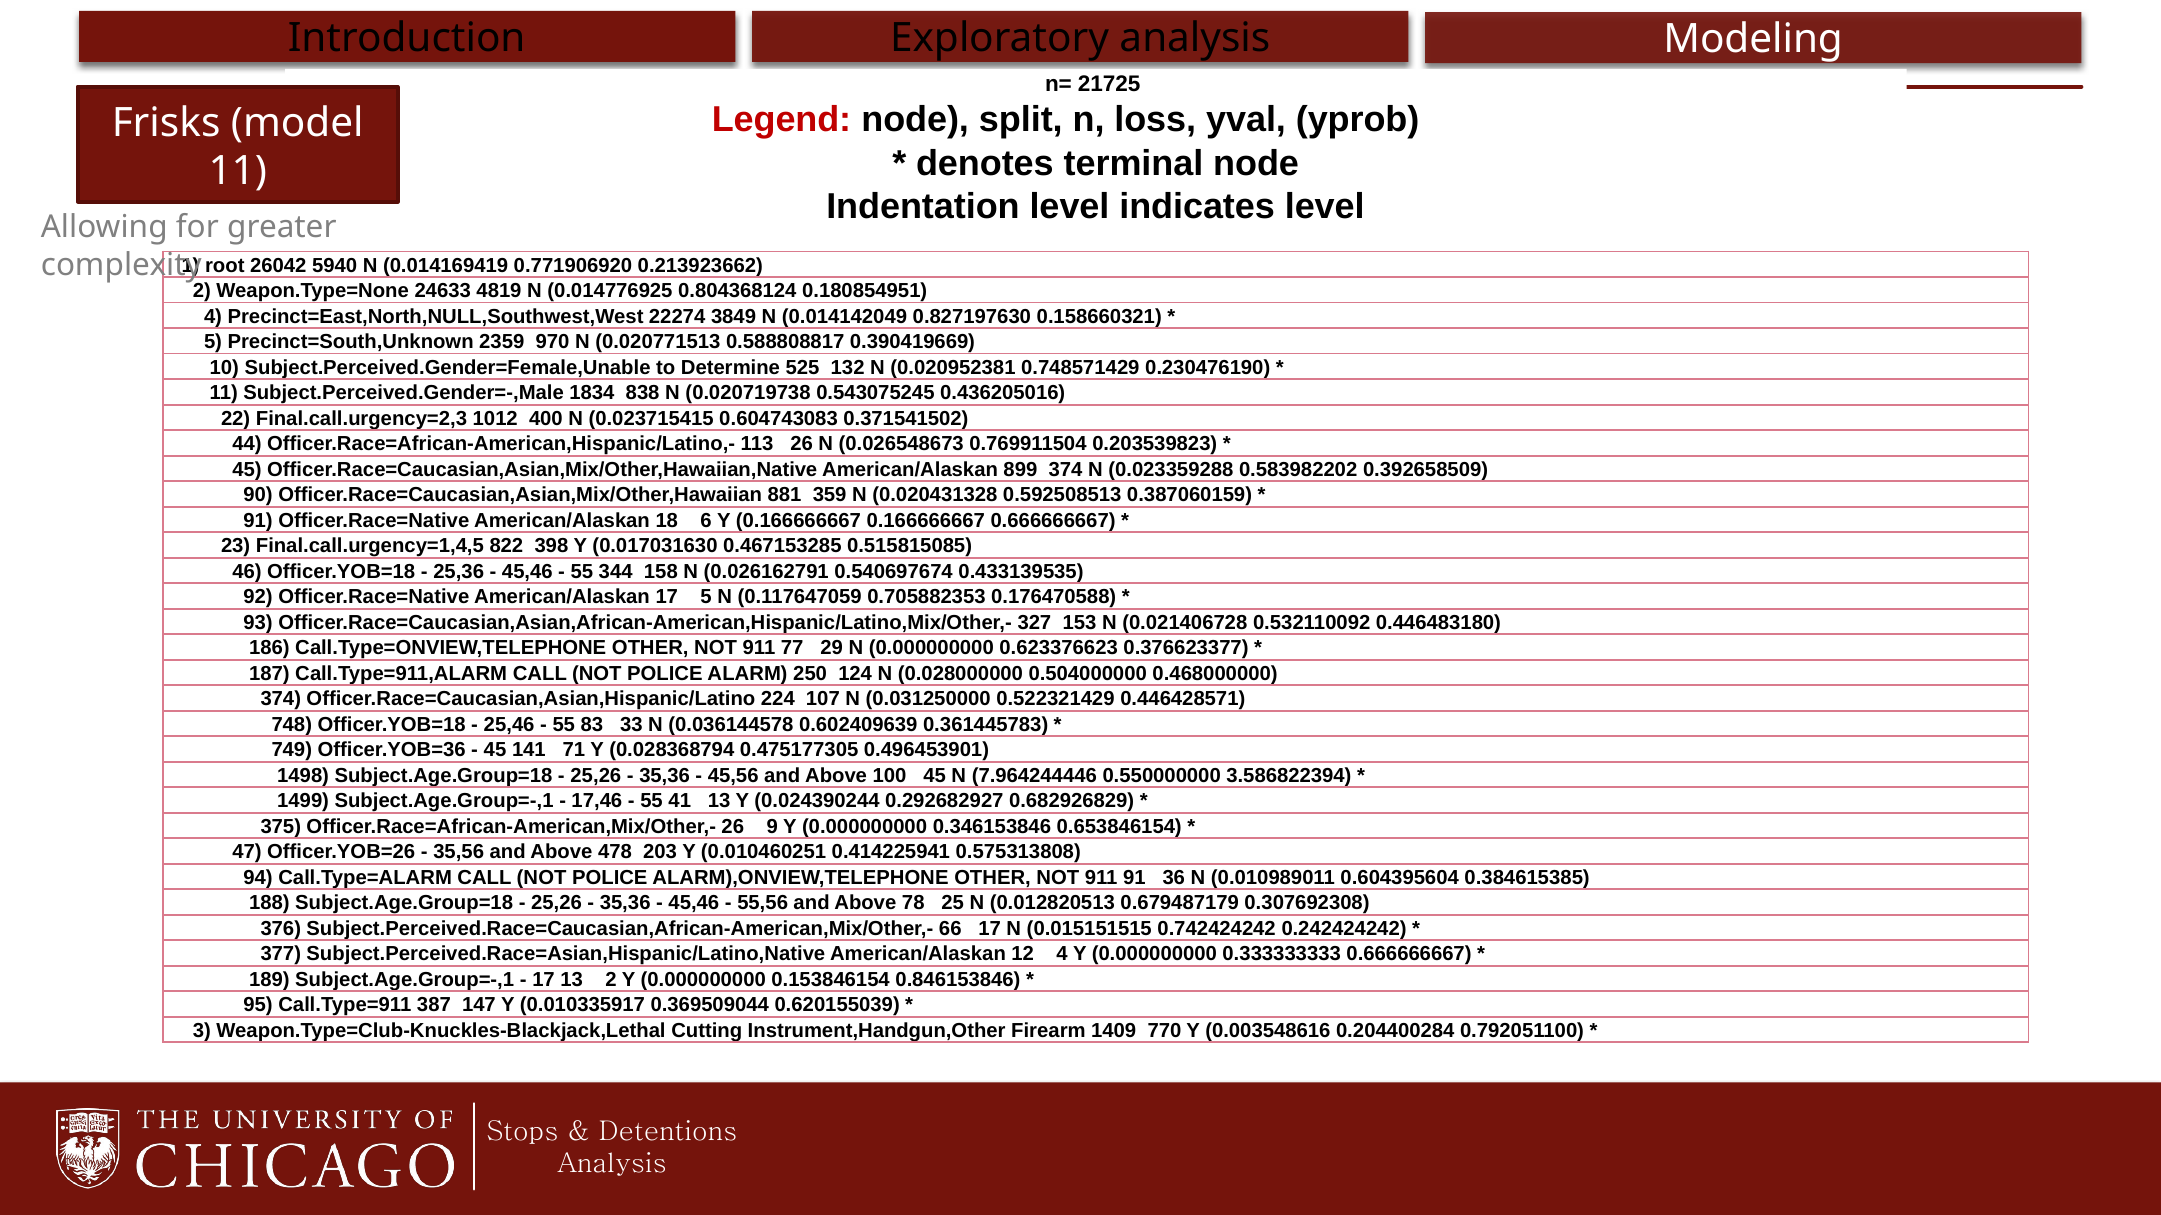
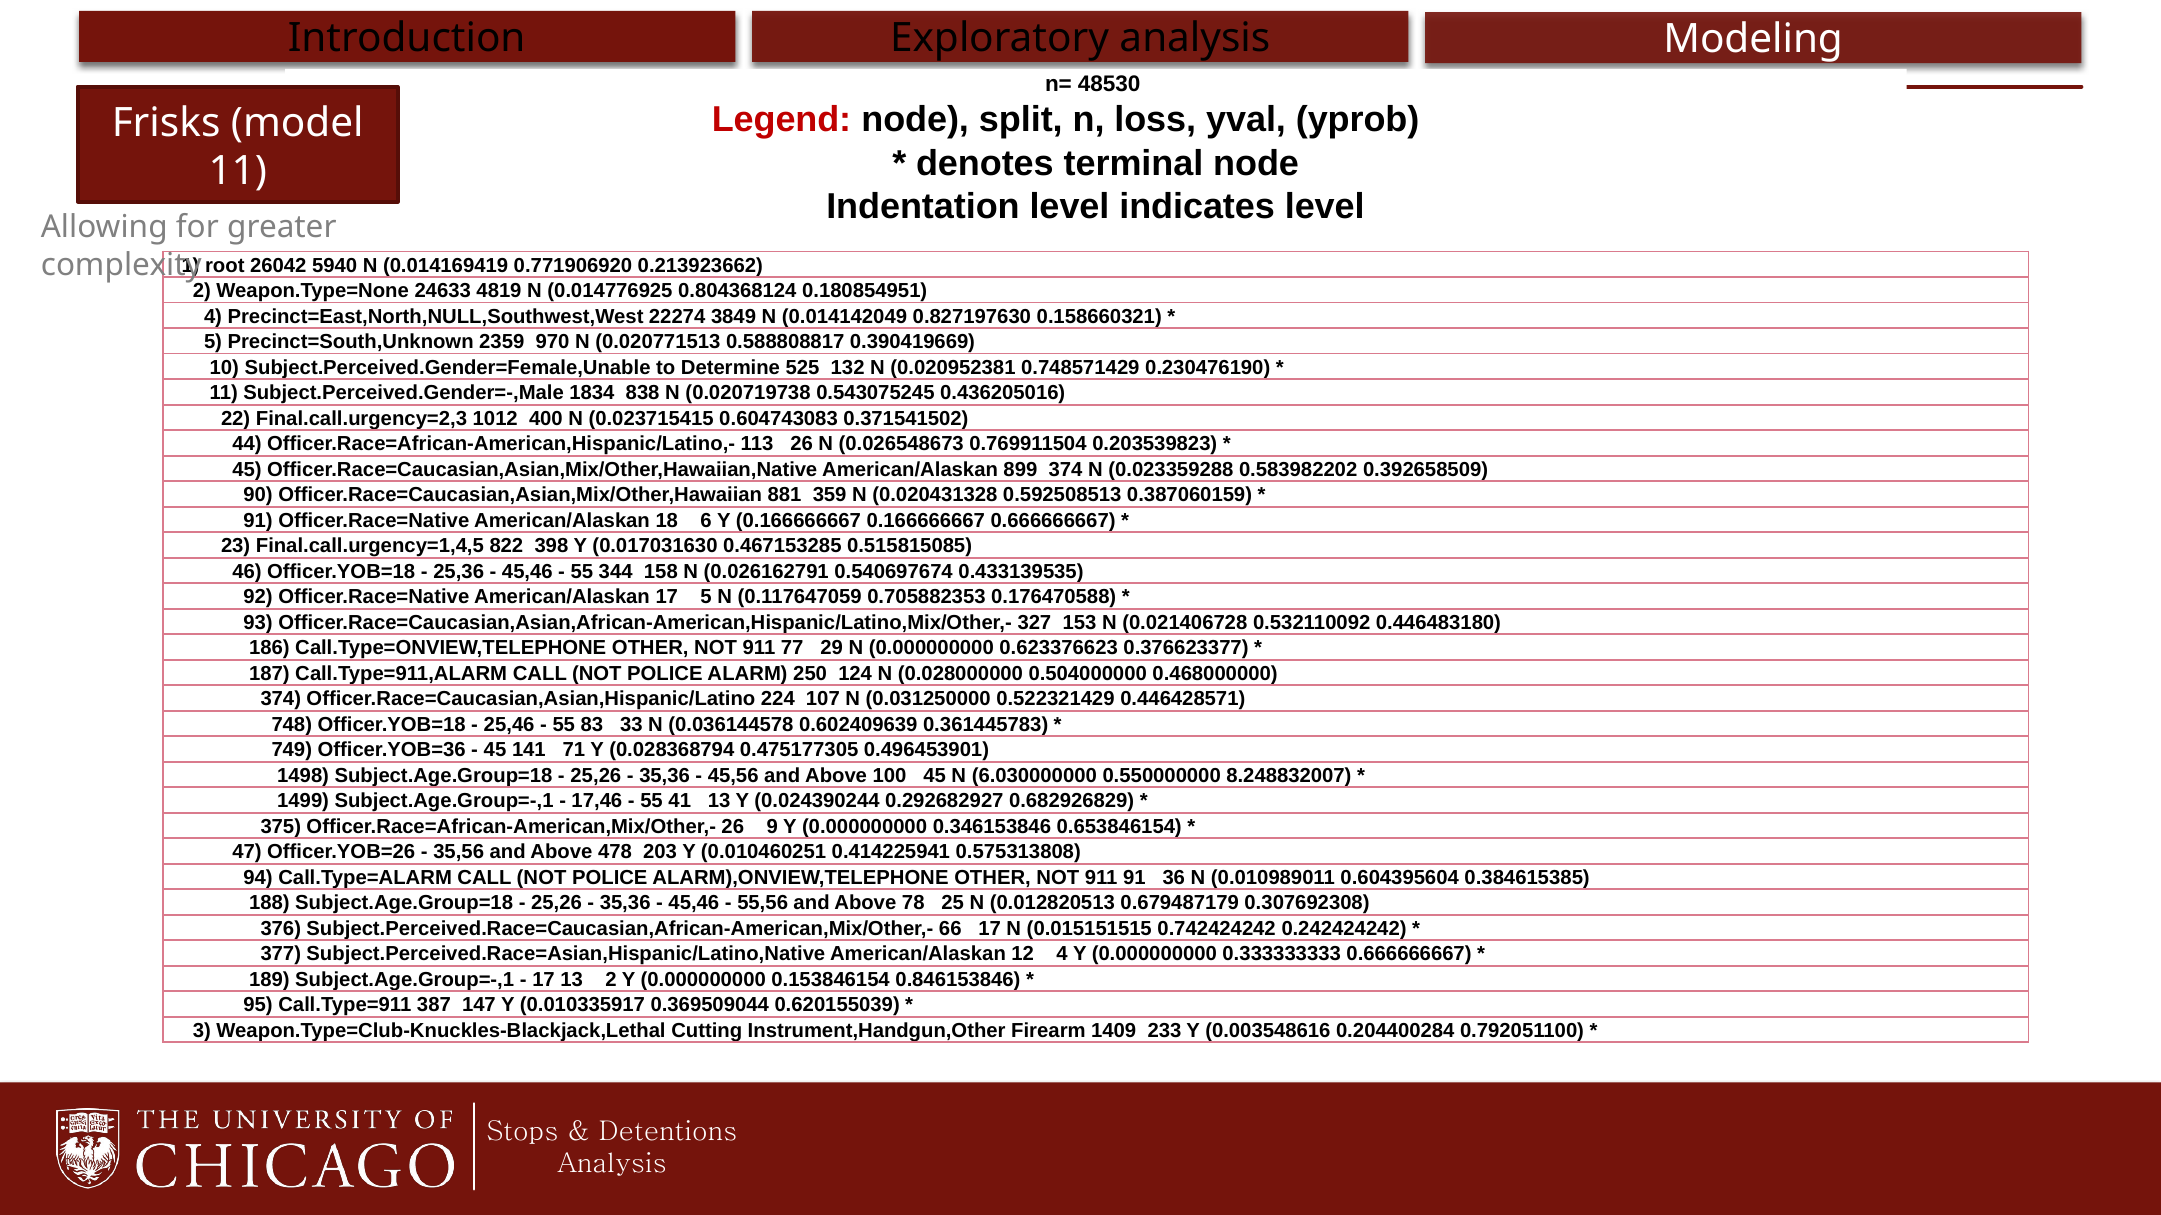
21725: 21725 -> 48530
7.964244446: 7.964244446 -> 6.030000000
3.586822394: 3.586822394 -> 8.248832007
770: 770 -> 233
